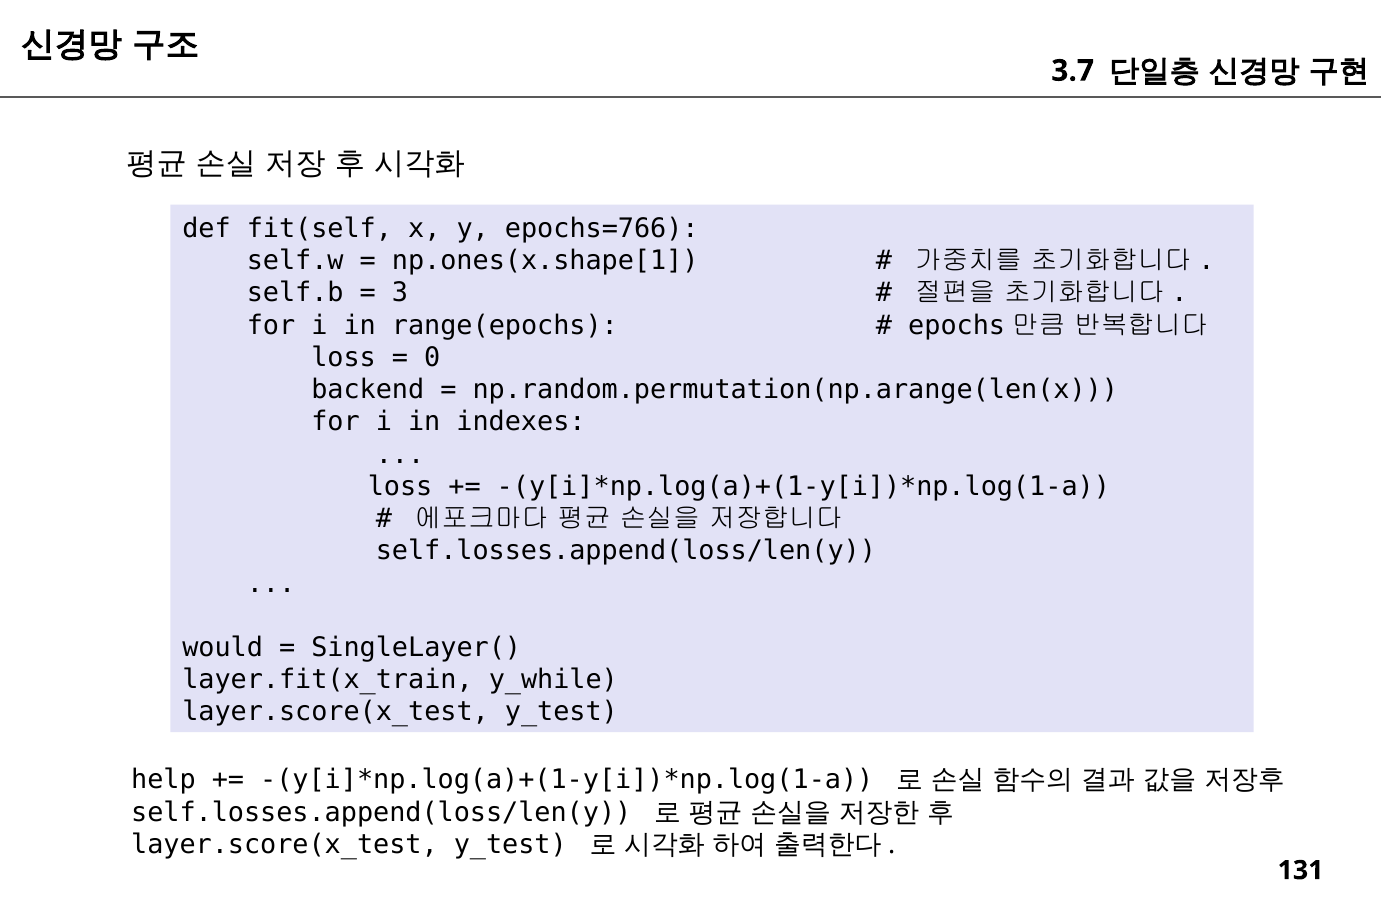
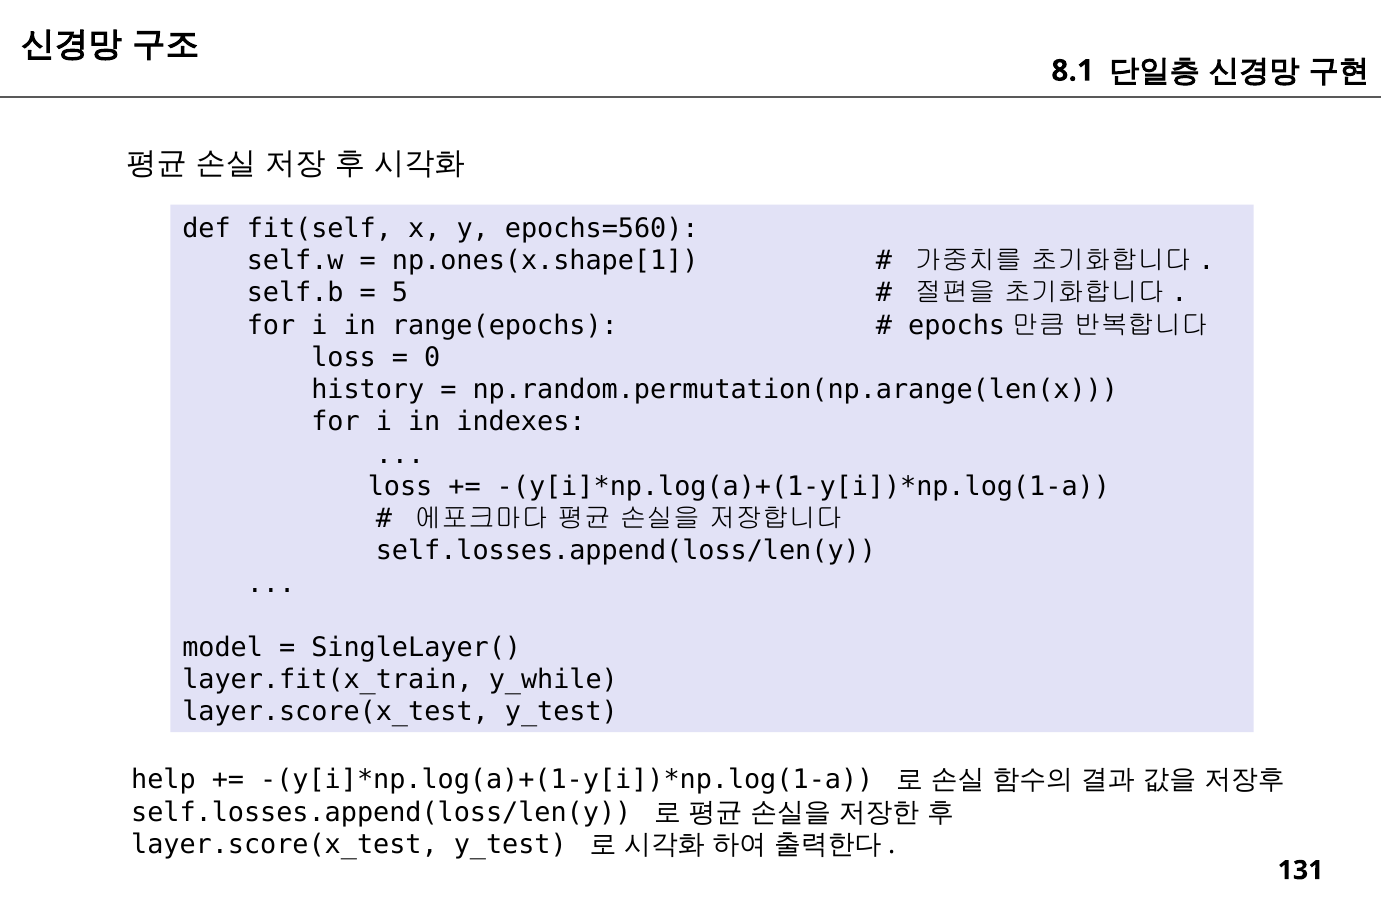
3.7: 3.7 -> 8.1
epochs=766: epochs=766 -> epochs=560
3: 3 -> 5
backend: backend -> history
would: would -> model
